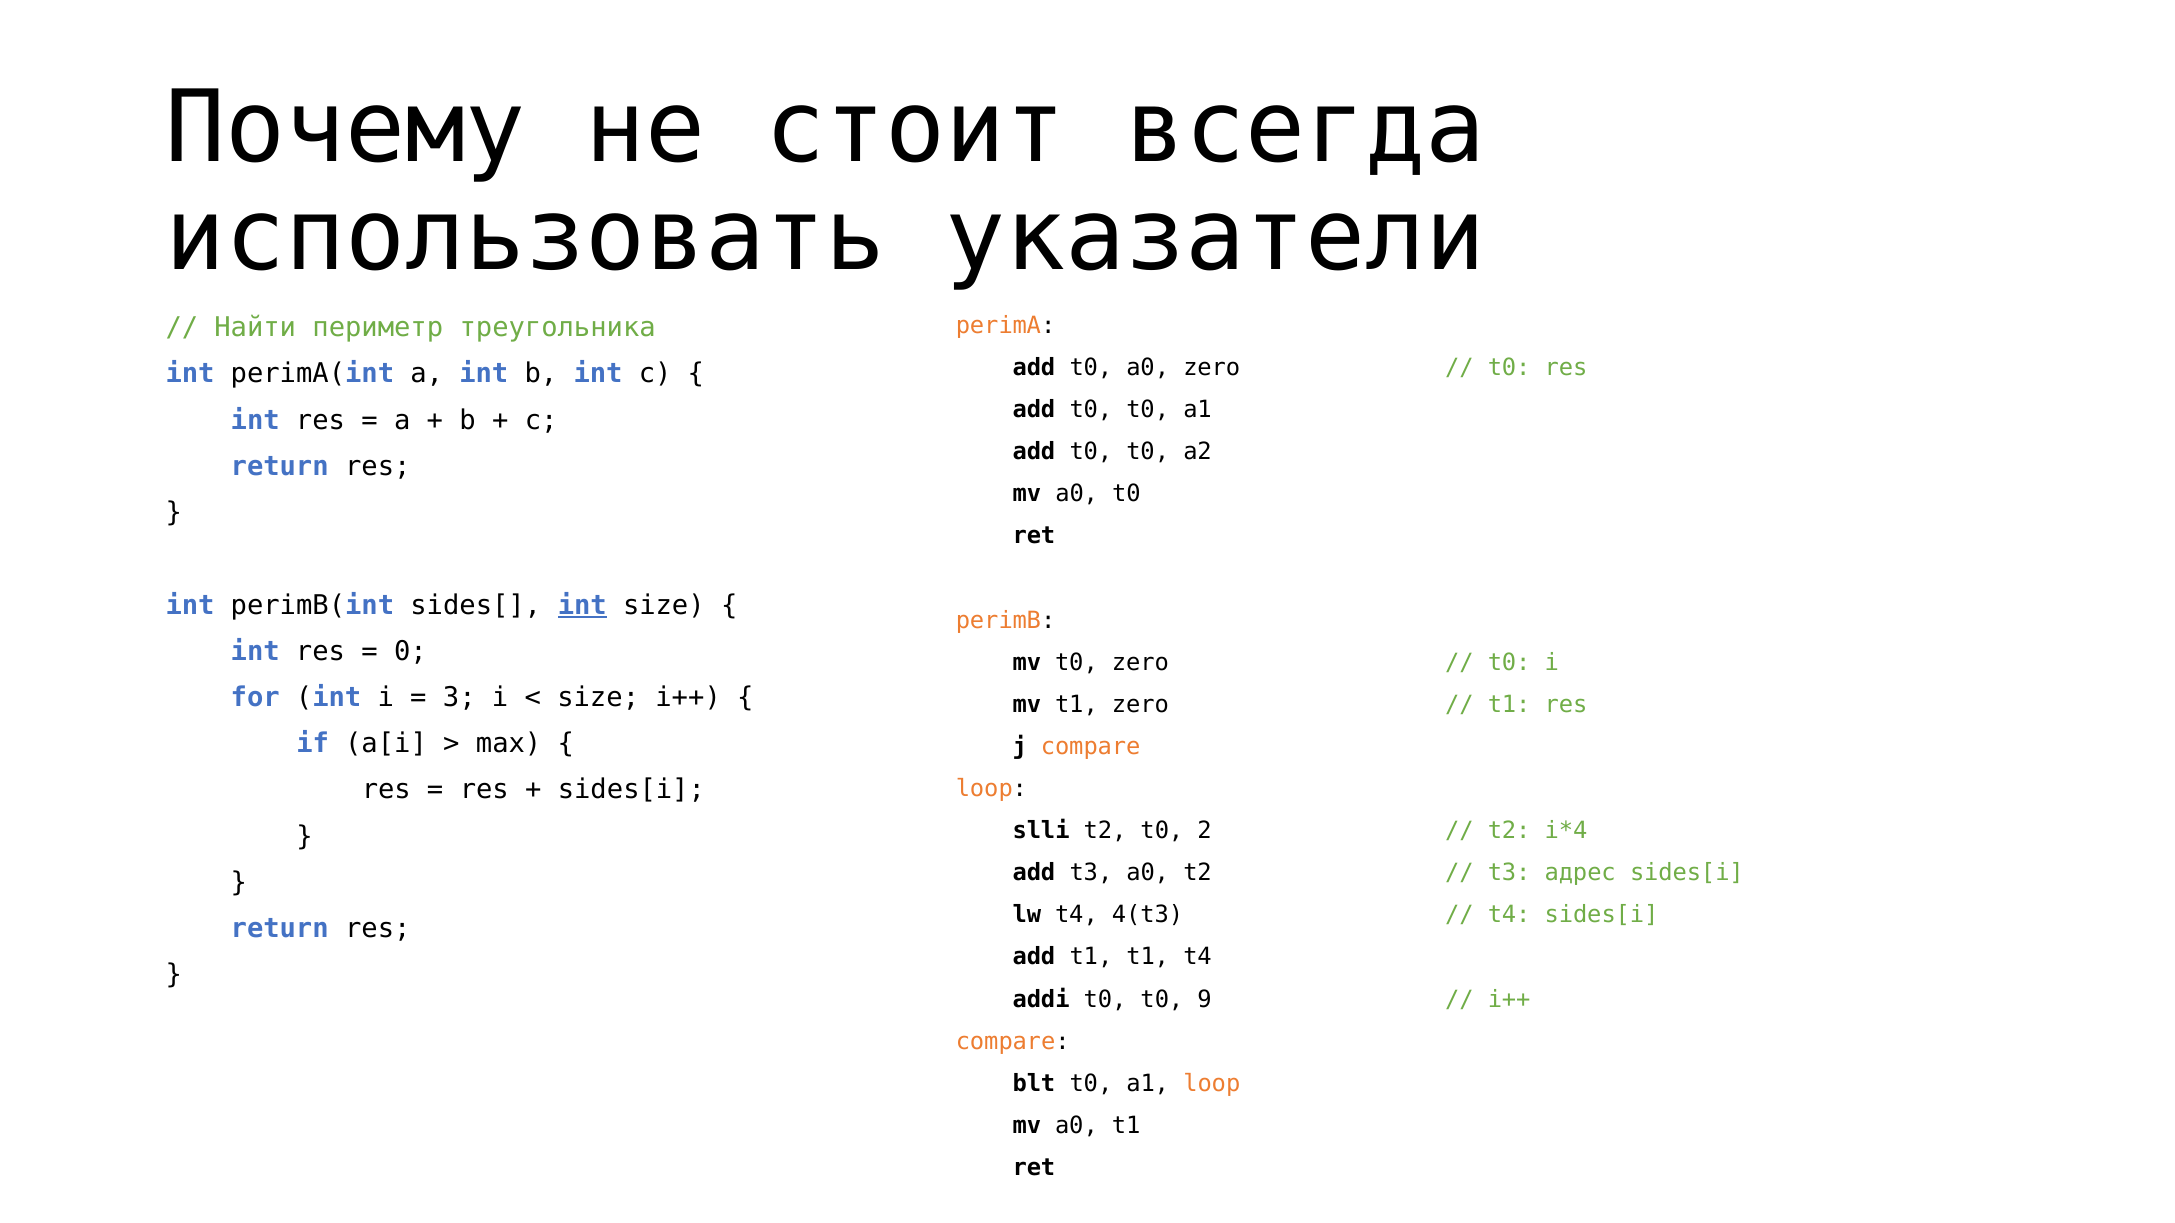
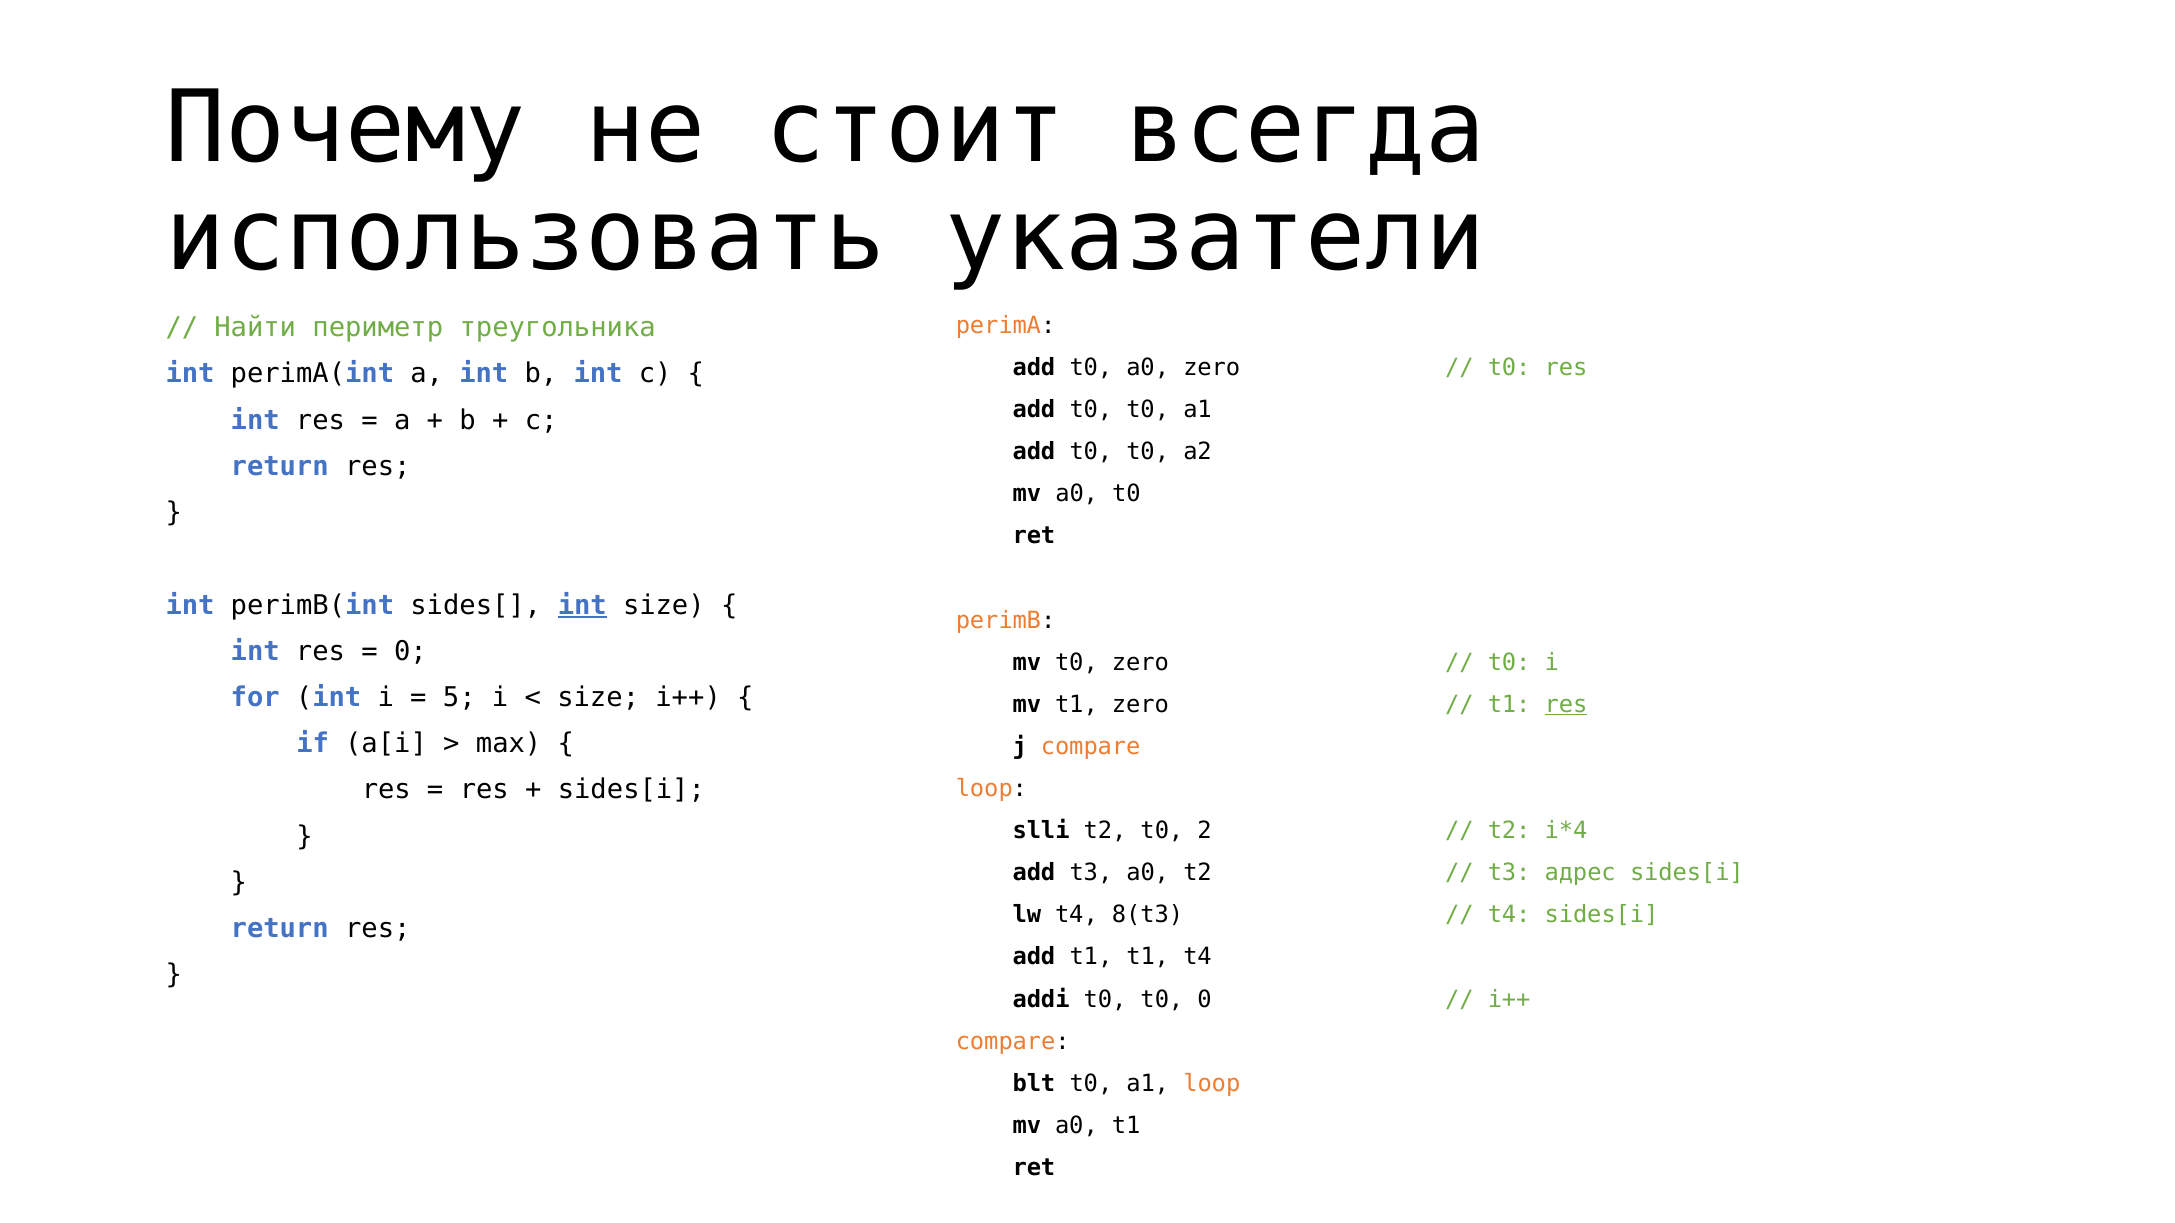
3: 3 -> 5
res at (1566, 705) underline: none -> present
4(t3: 4(t3 -> 8(t3
t0 9: 9 -> 0
